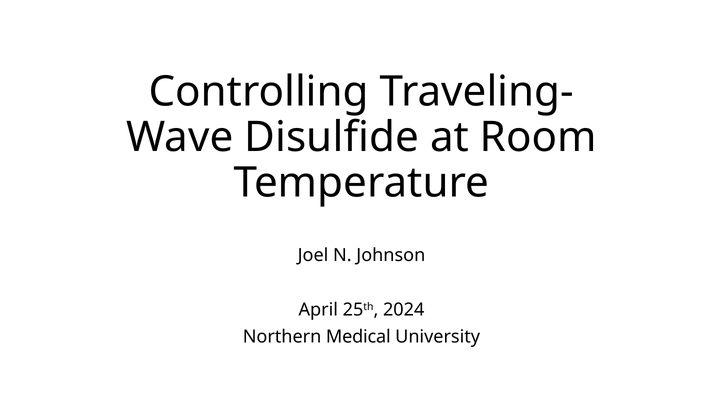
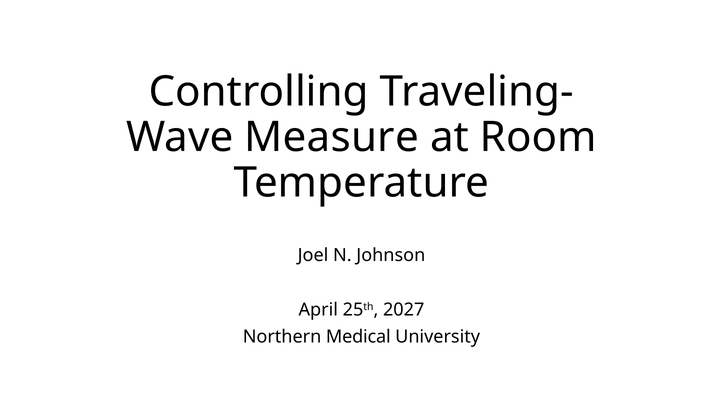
Disulfide: Disulfide -> Measure
2024: 2024 -> 2027
